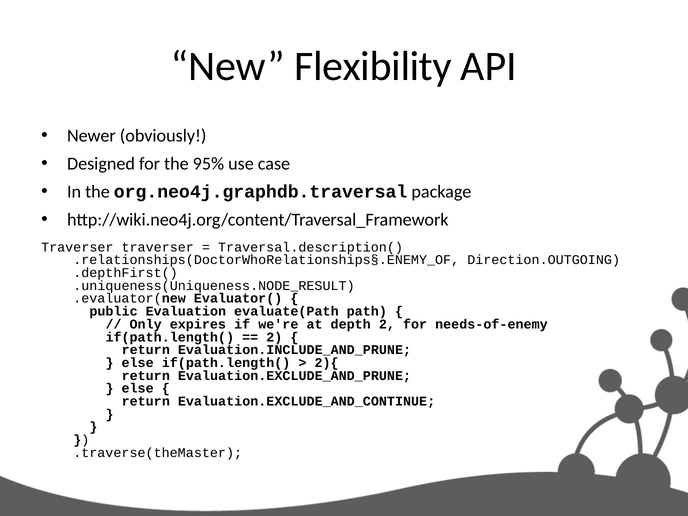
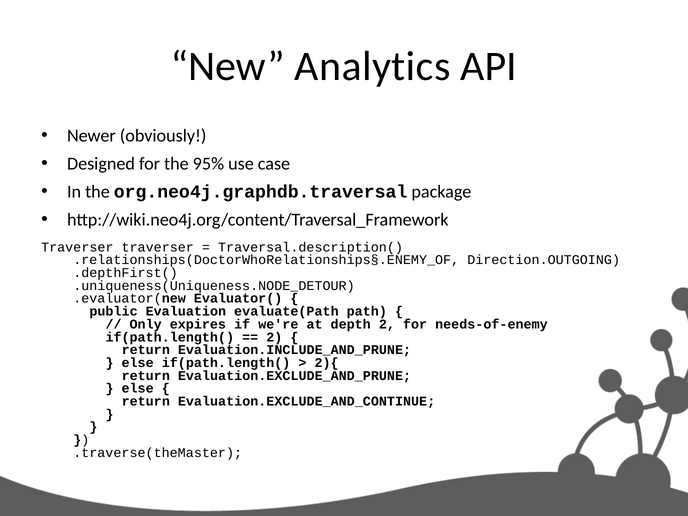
Flexibility: Flexibility -> Analytics
.uniqueness(Uniqueness.NODE_RESULT: .uniqueness(Uniqueness.NODE_RESULT -> .uniqueness(Uniqueness.NODE_DETOUR
